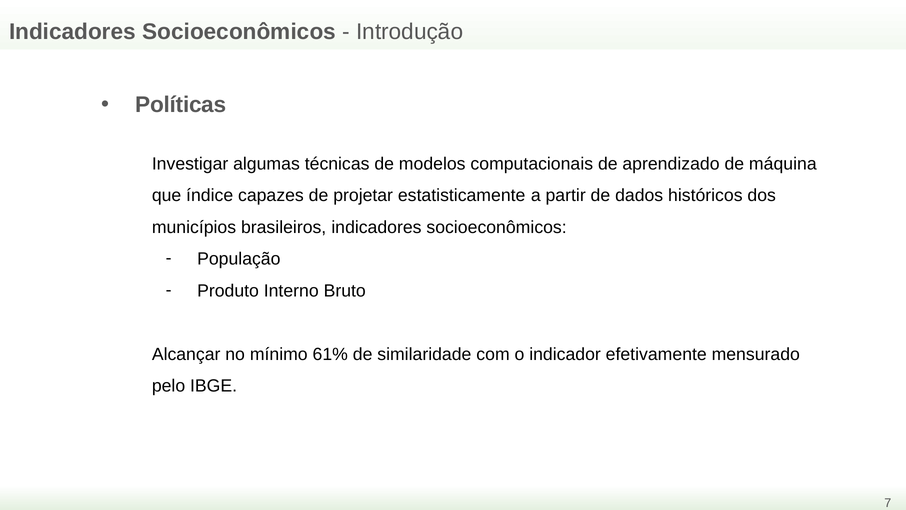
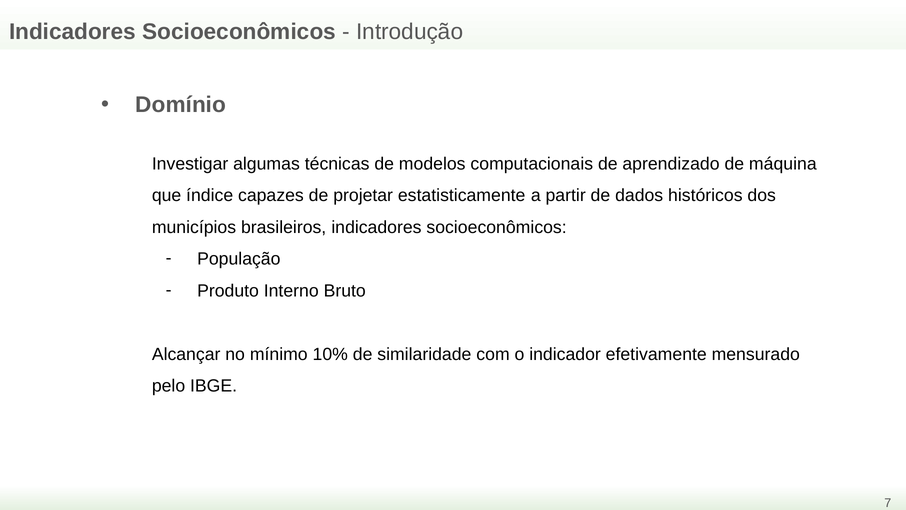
Políticas: Políticas -> Domínio
61%: 61% -> 10%
